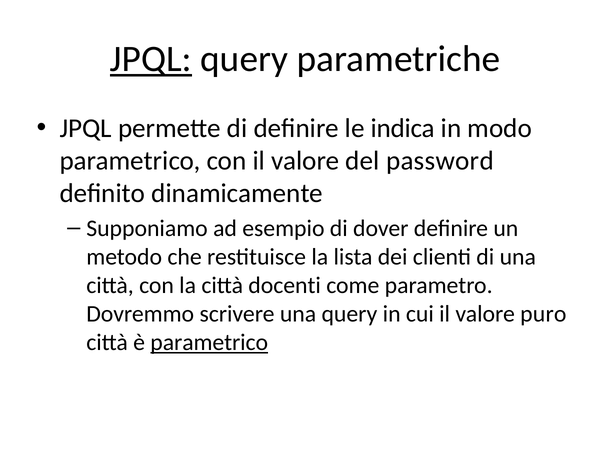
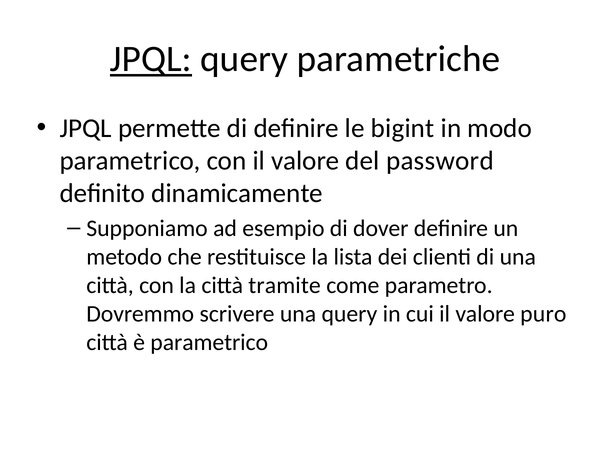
indica: indica -> bigint
docenti: docenti -> tramite
parametrico at (209, 343) underline: present -> none
